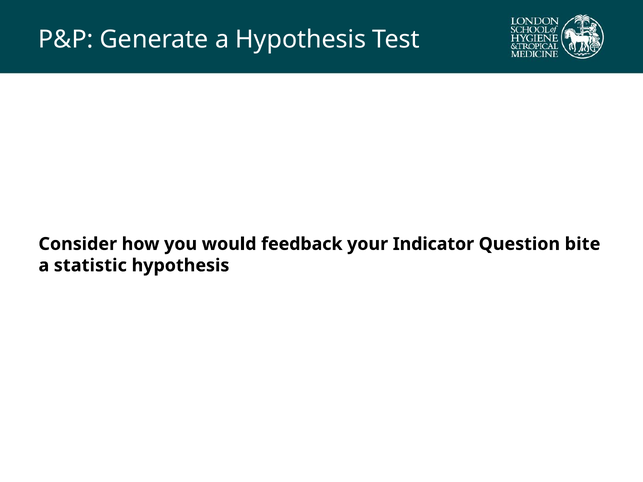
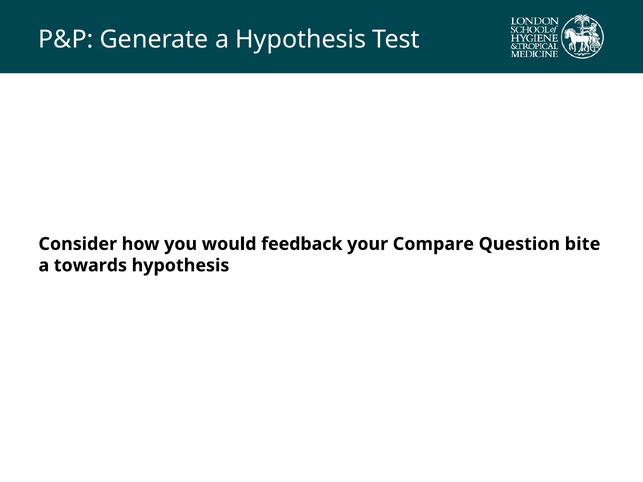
Indicator: Indicator -> Compare
statistic: statistic -> towards
